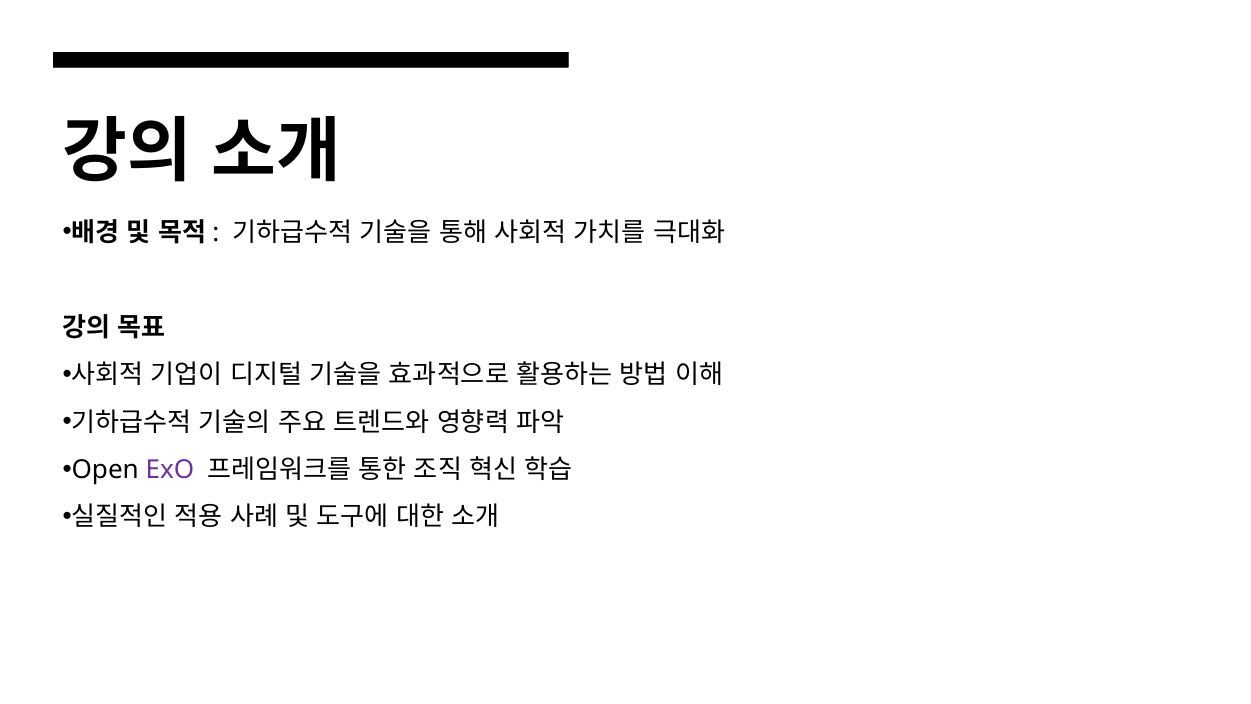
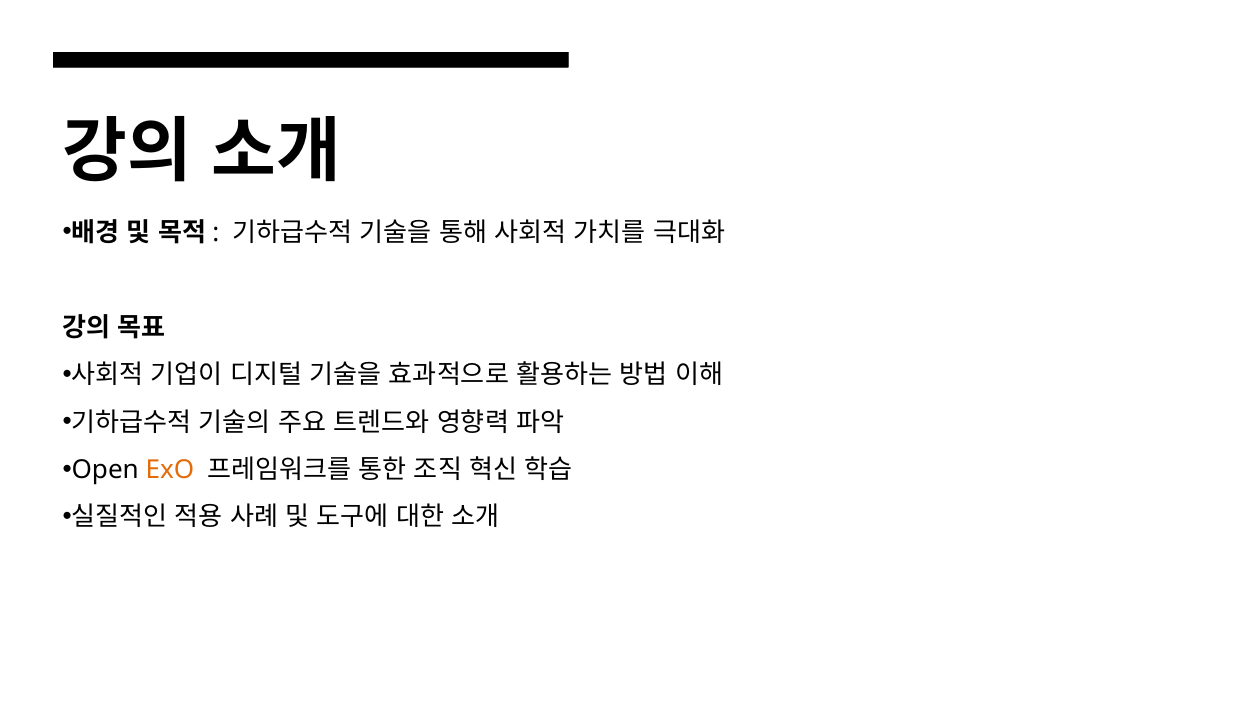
ExO colour: purple -> orange
